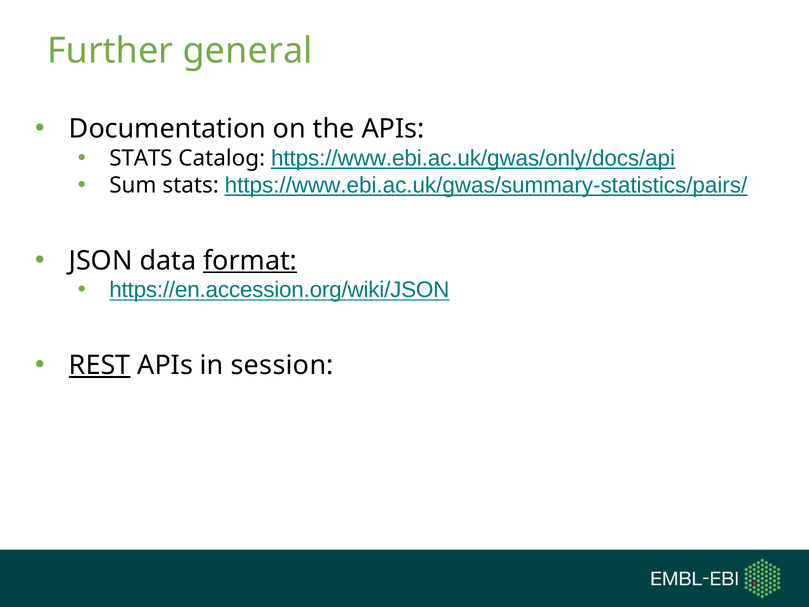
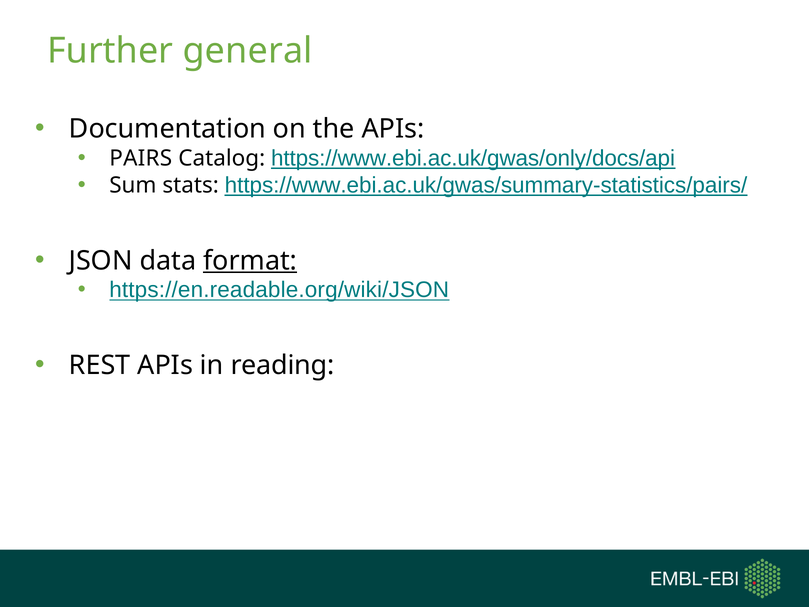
STATS at (141, 158): STATS -> PAIRS
https://en.accession.org/wiki/JSON: https://en.accession.org/wiki/JSON -> https://en.readable.org/wiki/JSON
REST underline: present -> none
session: session -> reading
